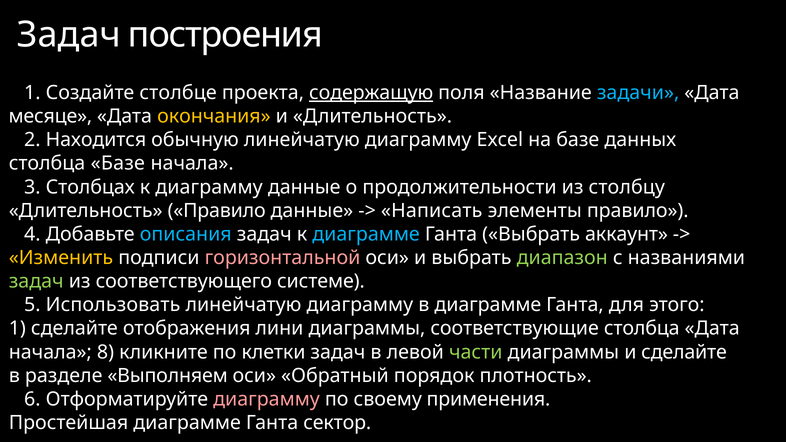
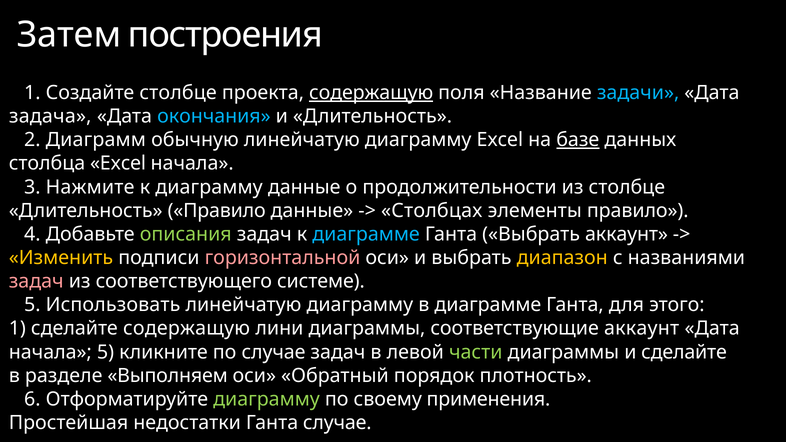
Задач at (69, 35): Задач -> Затем
месяце: месяце -> задача
окончания colour: yellow -> light blue
Находится: Находится -> Диаграмм
базе at (578, 140) underline: none -> present
столбца Базе: Базе -> Excel
Столбцах: Столбцах -> Нажмите
из столбцу: столбцу -> столбце
Написать: Написать -> Столбцах
описания colour: light blue -> light green
диапазон colour: light green -> yellow
задач at (36, 281) colour: light green -> pink
сделайте отображения: отображения -> содержащую
соответствующие столбца: столбца -> аккаунт
начала 8: 8 -> 5
по клетки: клетки -> случае
диаграмму at (267, 399) colour: pink -> light green
Простейшая диаграмме: диаграмме -> недостатки
Ганта сектор: сектор -> случае
